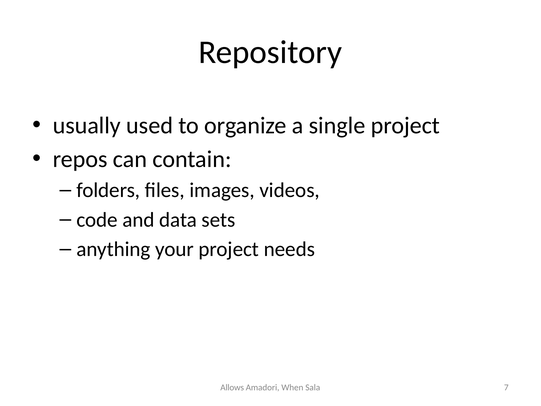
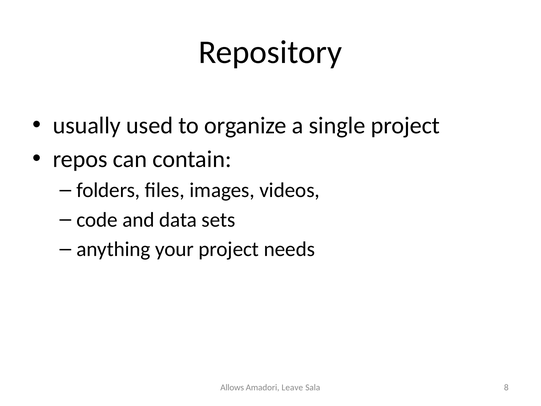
When: When -> Leave
7: 7 -> 8
